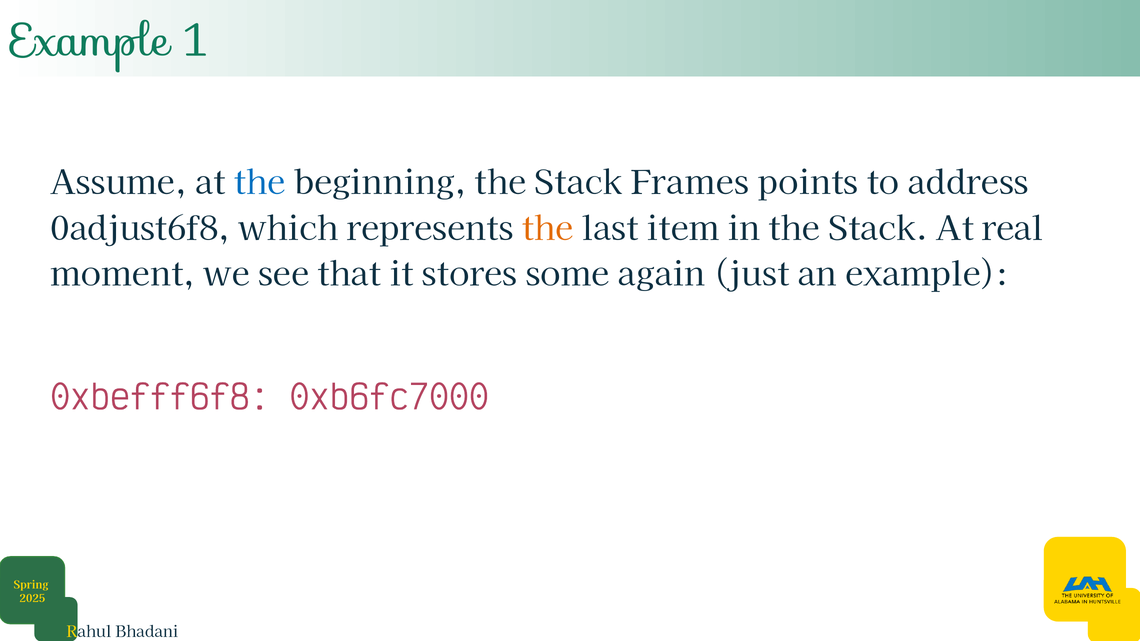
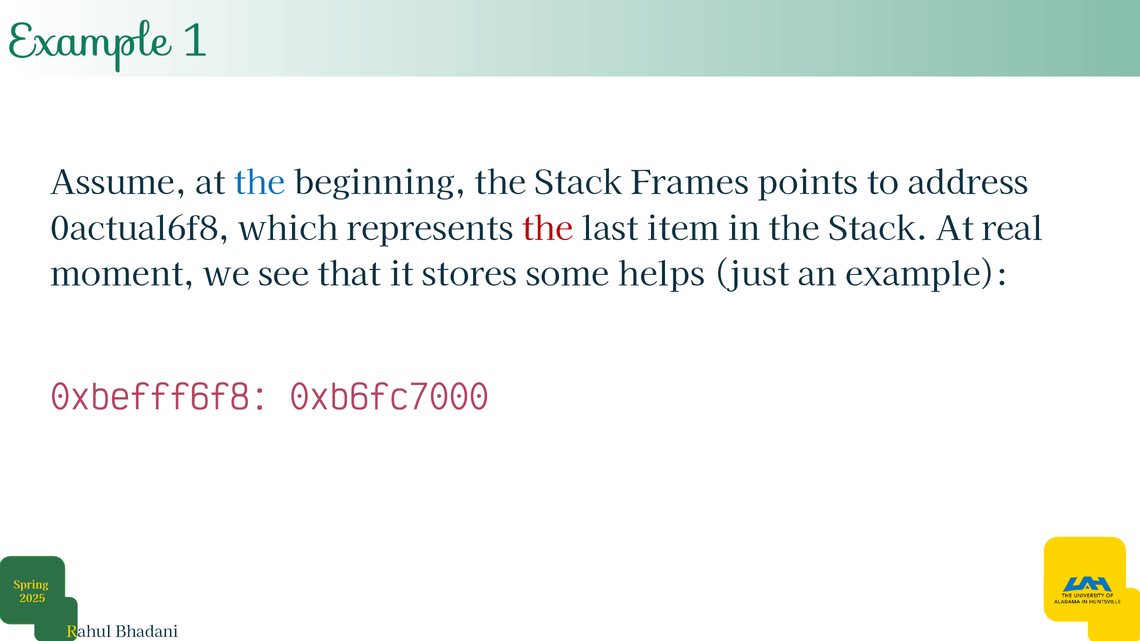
0adjust6f8: 0adjust6f8 -> 0actual6f8
the at (548, 229) colour: orange -> red
again: again -> helps
